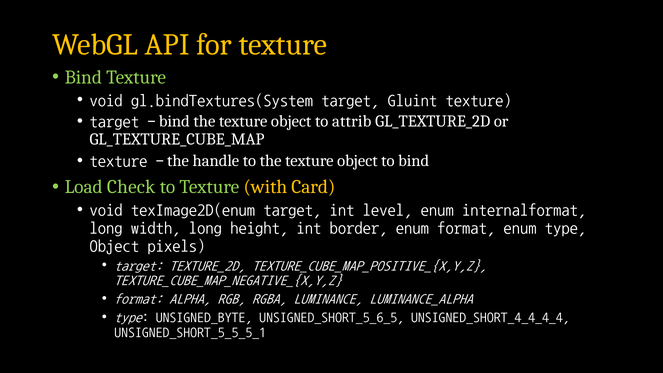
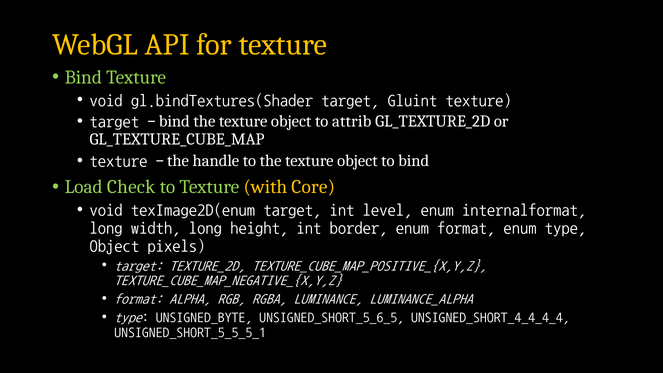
gl.bindTextures(System: gl.bindTextures(System -> gl.bindTextures(Shader
Card: Card -> Core
